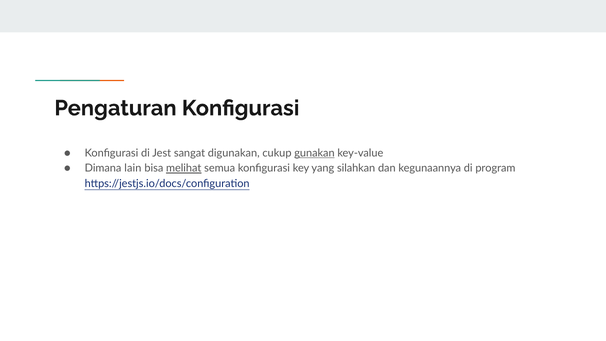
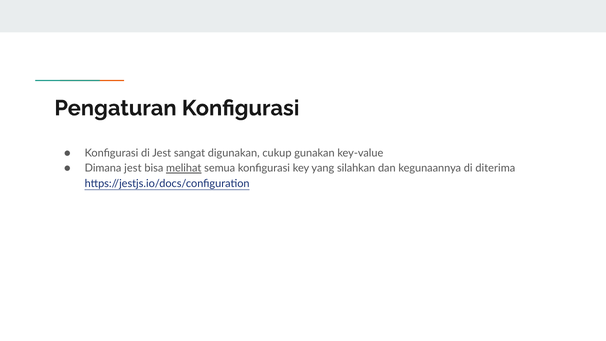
gunakan underline: present -> none
Dimana lain: lain -> jest
program: program -> diterima
